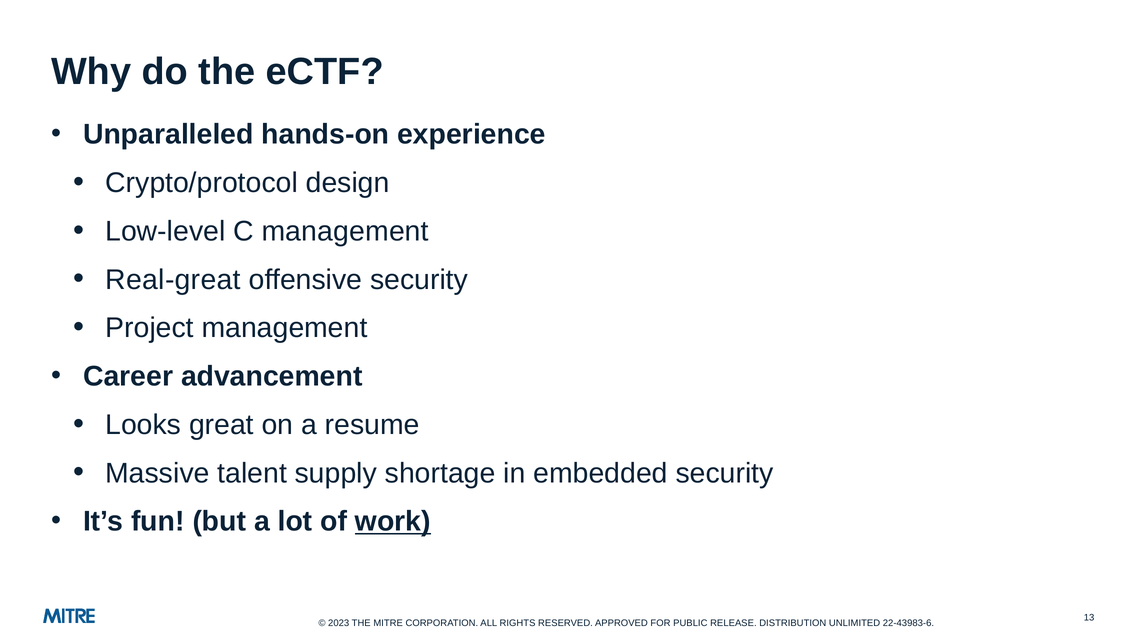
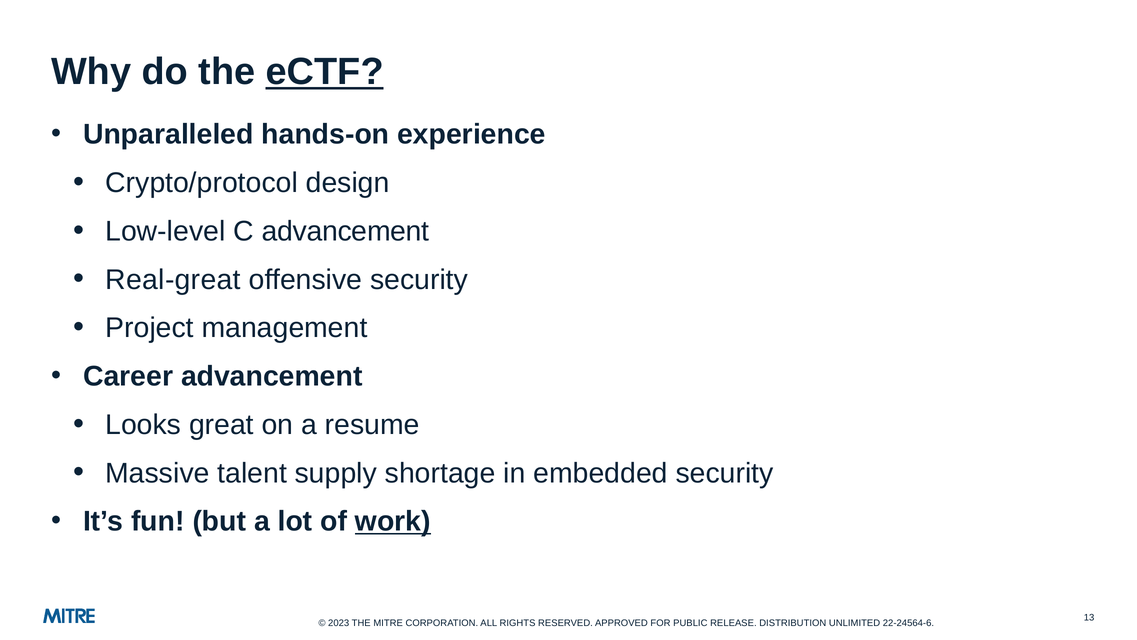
eCTF underline: none -> present
C management: management -> advancement
22-43983-6: 22-43983-6 -> 22-24564-6
